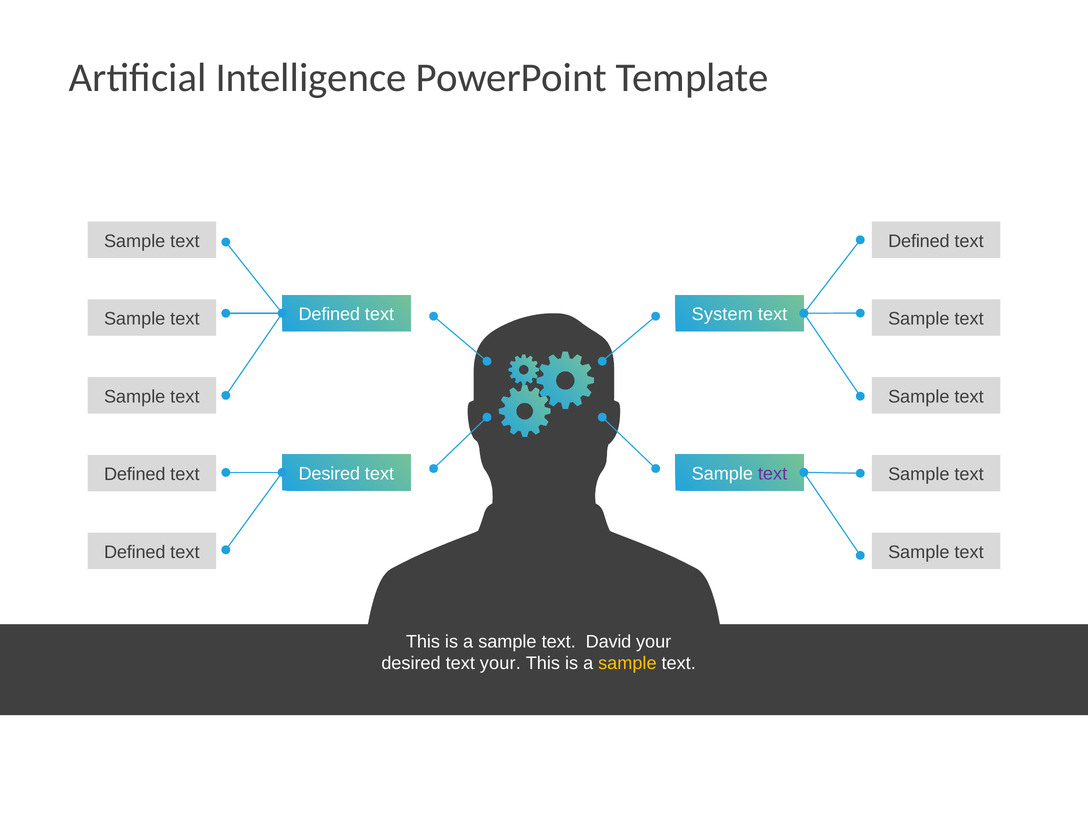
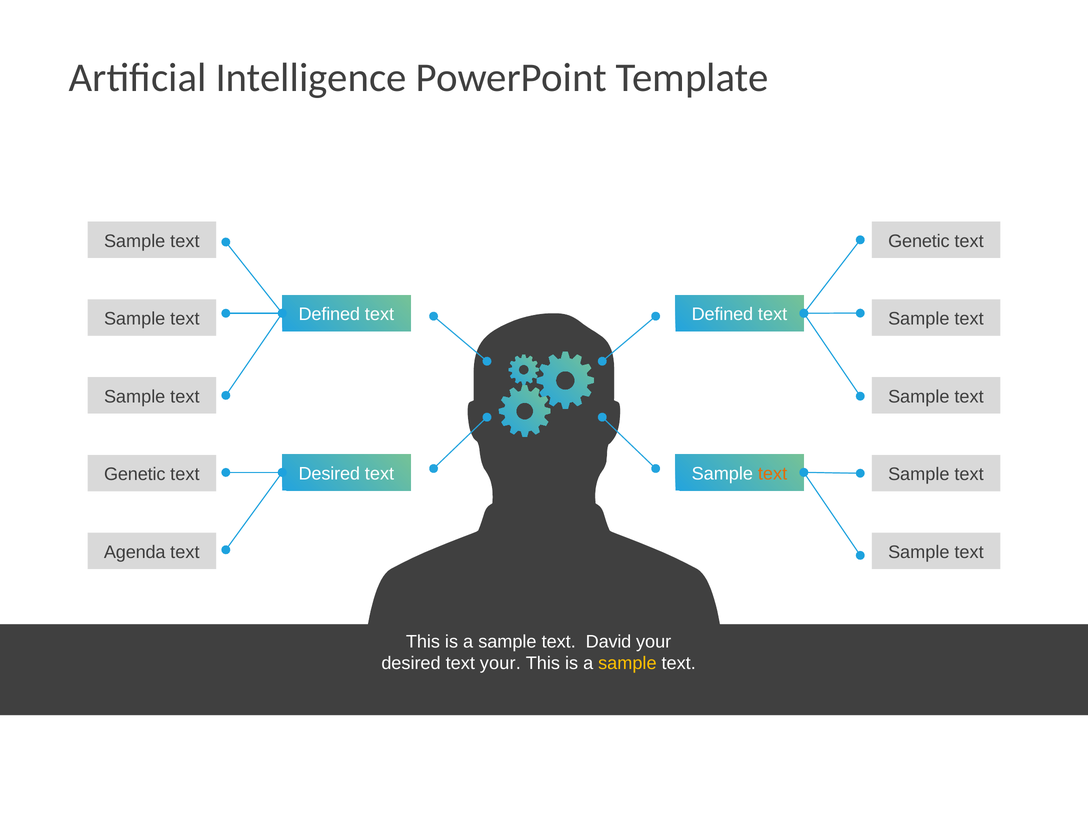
Defined at (919, 241): Defined -> Genetic
System at (722, 315): System -> Defined
text at (773, 474) colour: purple -> orange
Defined at (135, 474): Defined -> Genetic
Defined at (135, 552): Defined -> Agenda
